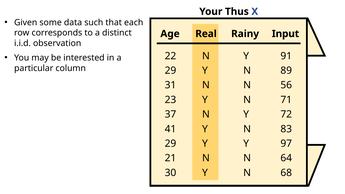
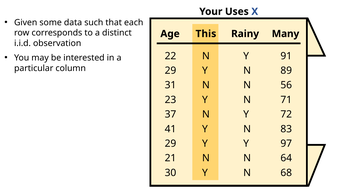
Thus: Thus -> Uses
Real: Real -> This
Input: Input -> Many
